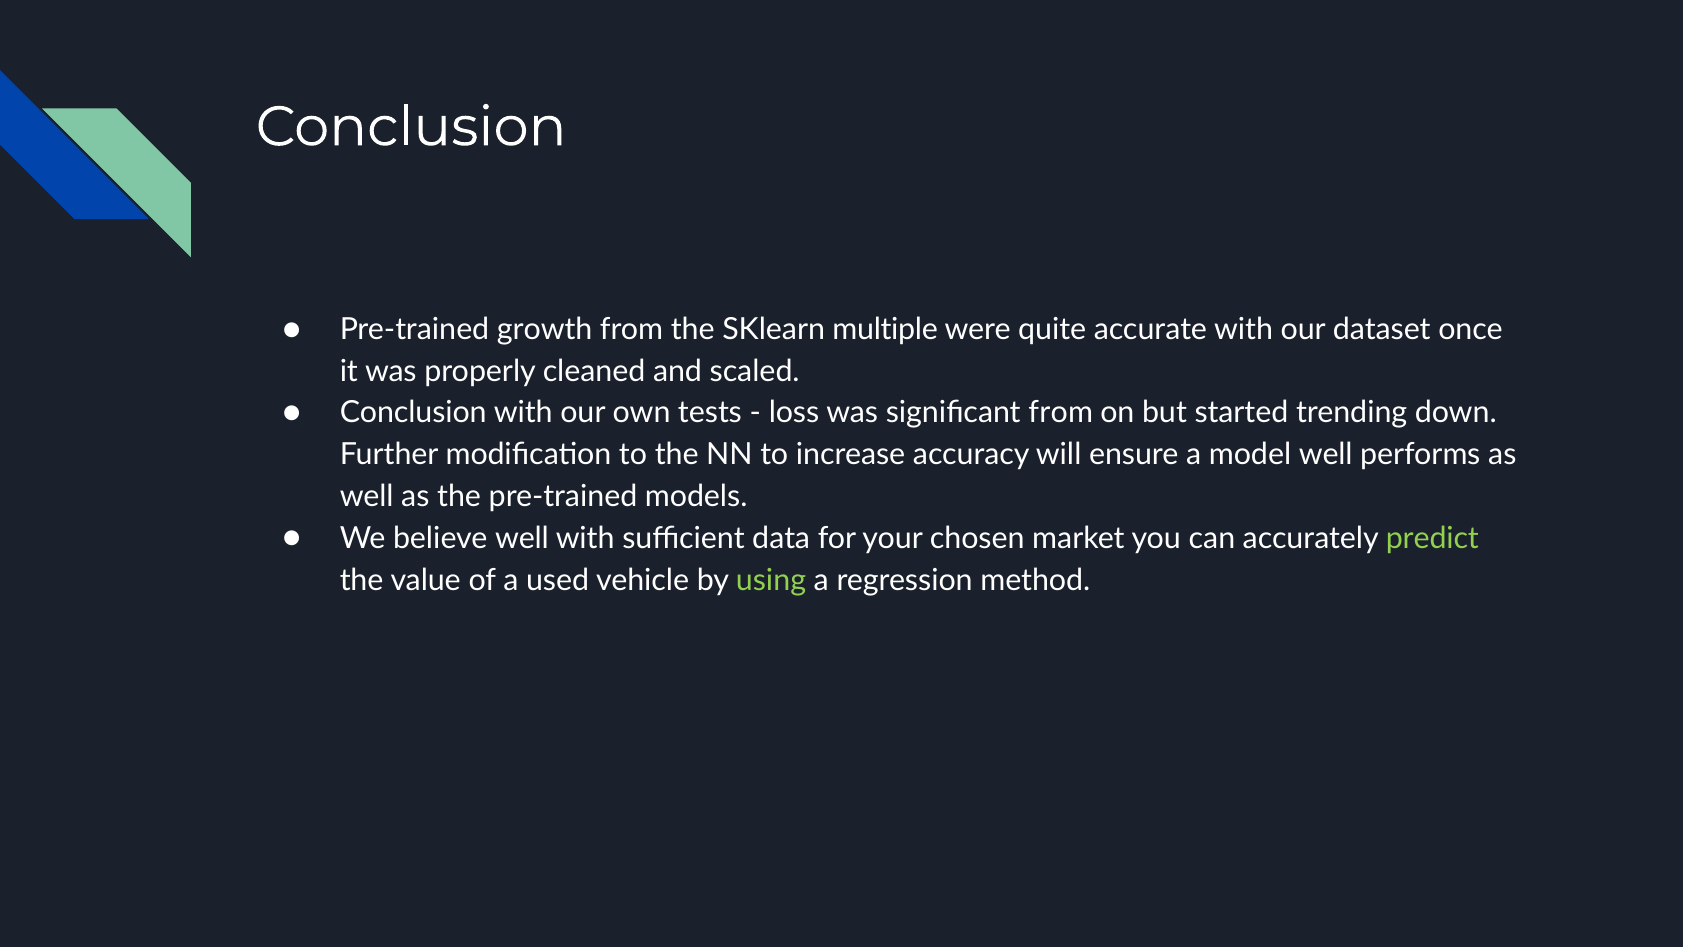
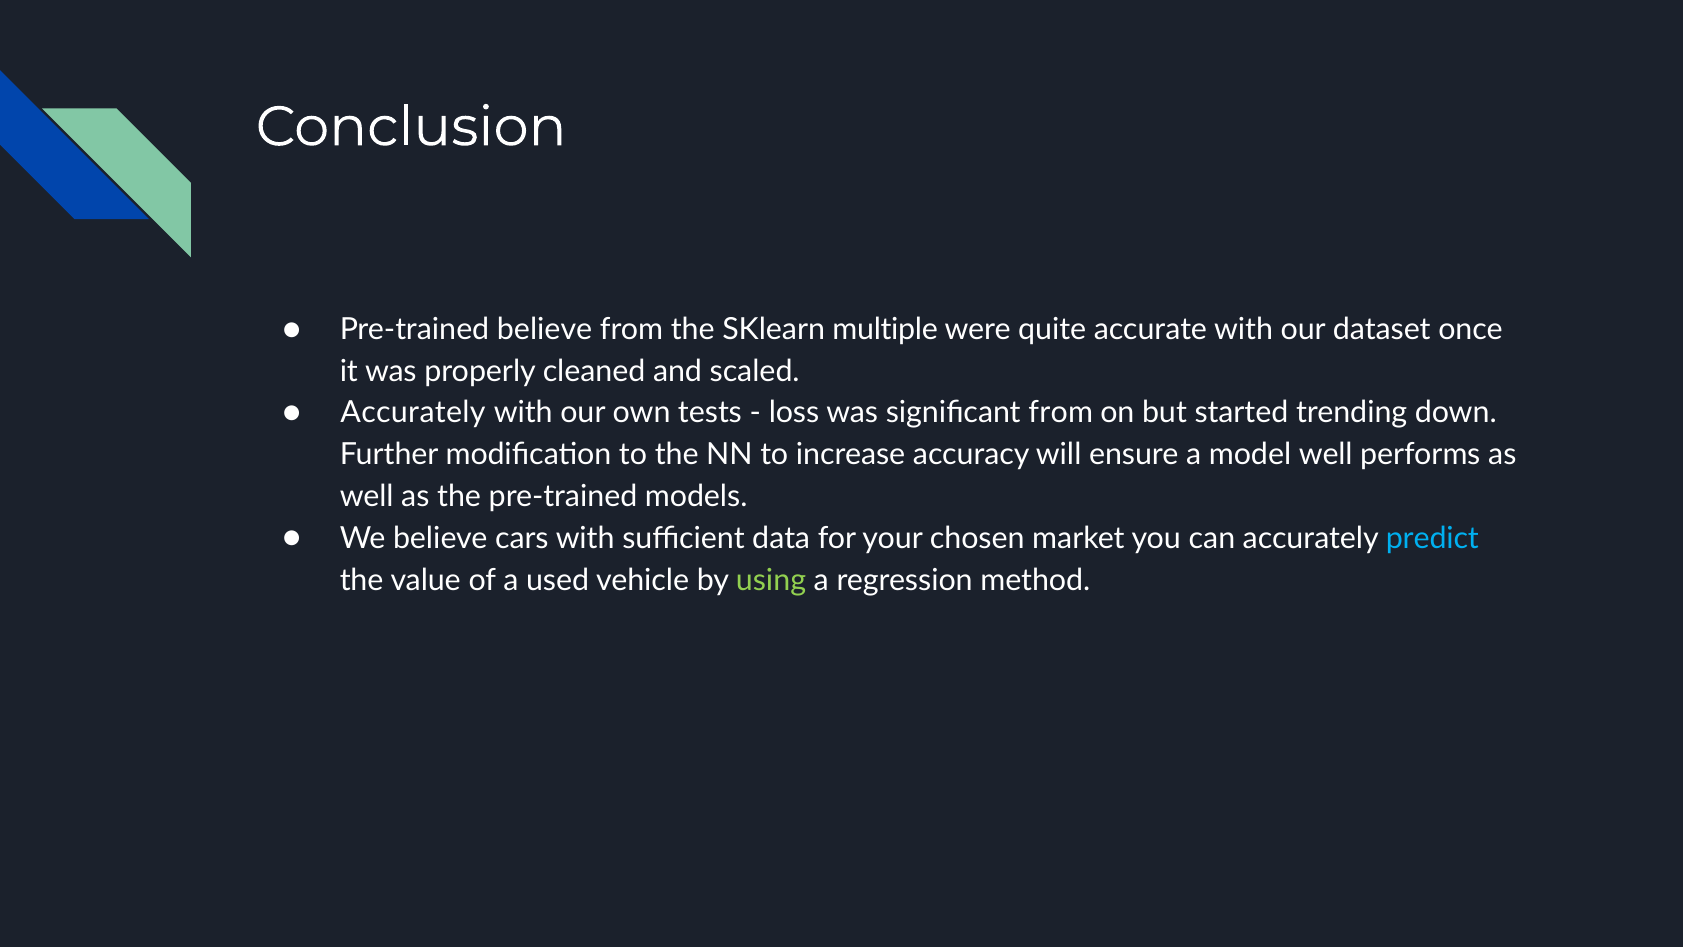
Pre-trained growth: growth -> believe
Conclusion at (413, 413): Conclusion -> Accurately
believe well: well -> cars
predict colour: light green -> light blue
